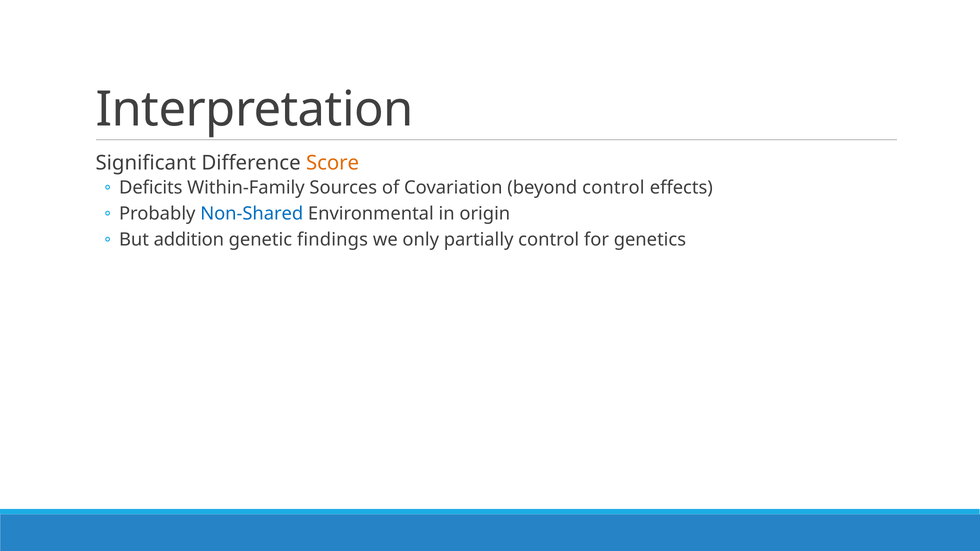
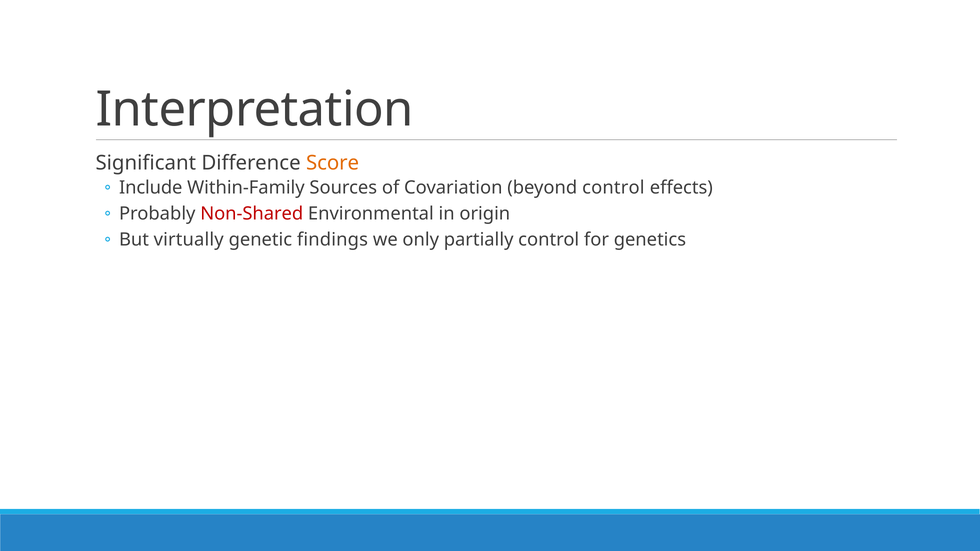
Deficits: Deficits -> Include
Non-Shared colour: blue -> red
addition: addition -> virtually
